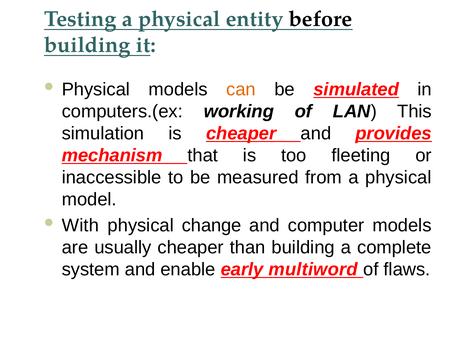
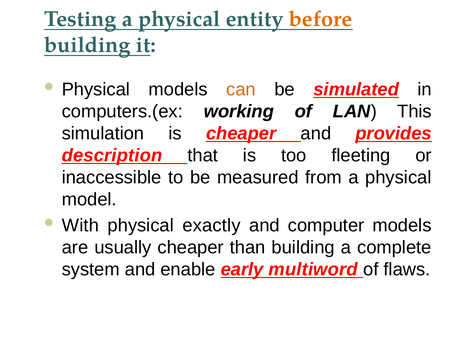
before colour: black -> orange
mechanism: mechanism -> description
change: change -> exactly
